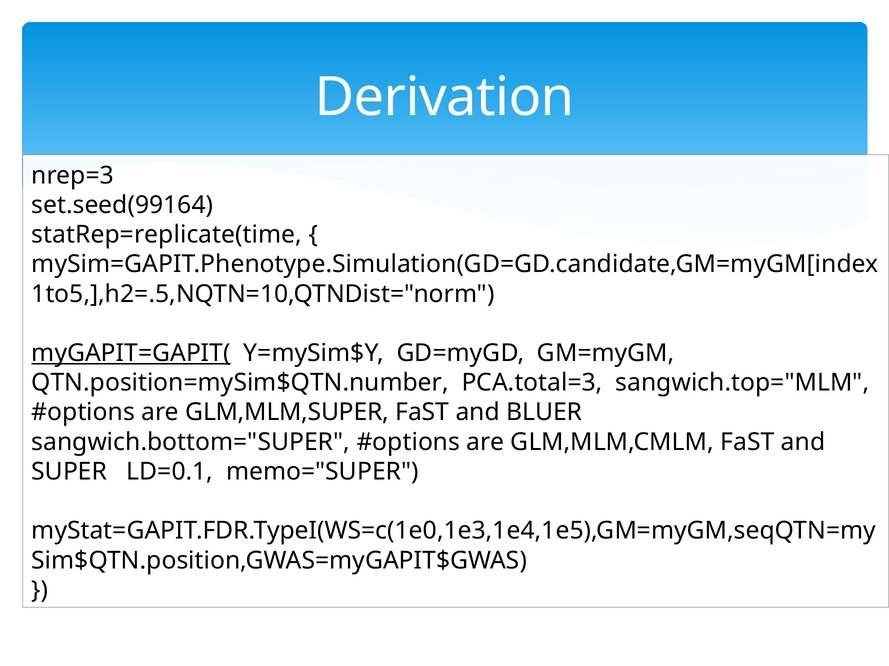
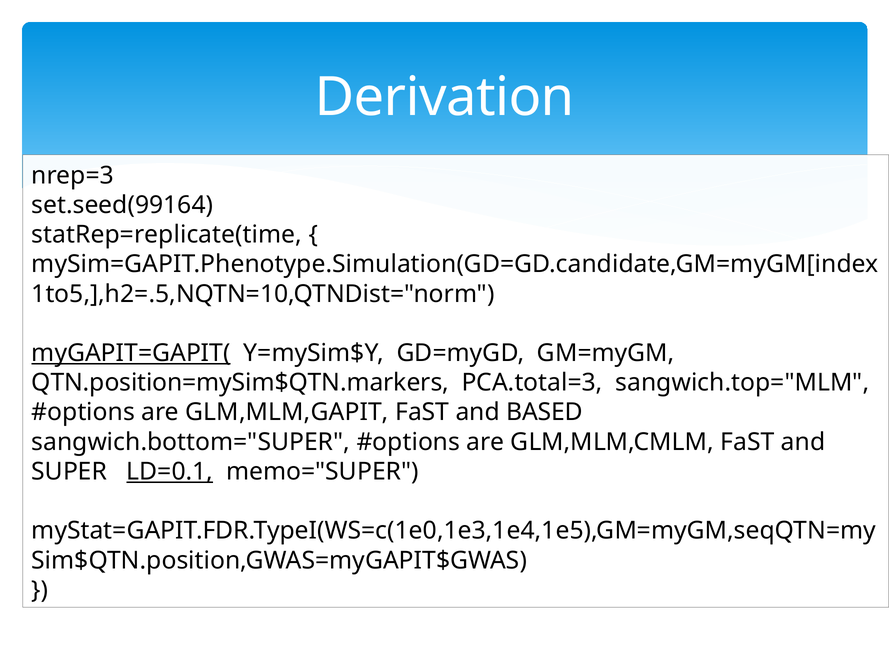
QTN.position=mySim$QTN.number: QTN.position=mySim$QTN.number -> QTN.position=mySim$QTN.markers
GLM,MLM,SUPER: GLM,MLM,SUPER -> GLM,MLM,GAPIT
BLUER: BLUER -> BASED
LD=0.1 underline: none -> present
